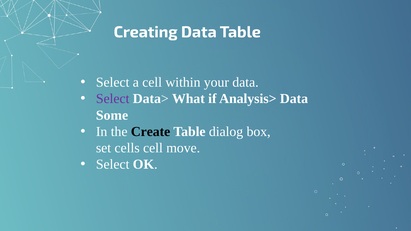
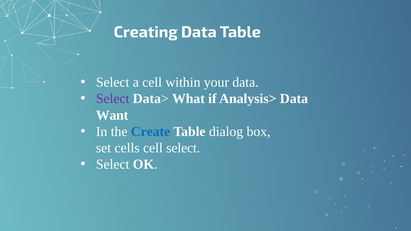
Some: Some -> Want
Create colour: black -> blue
cell move: move -> select
